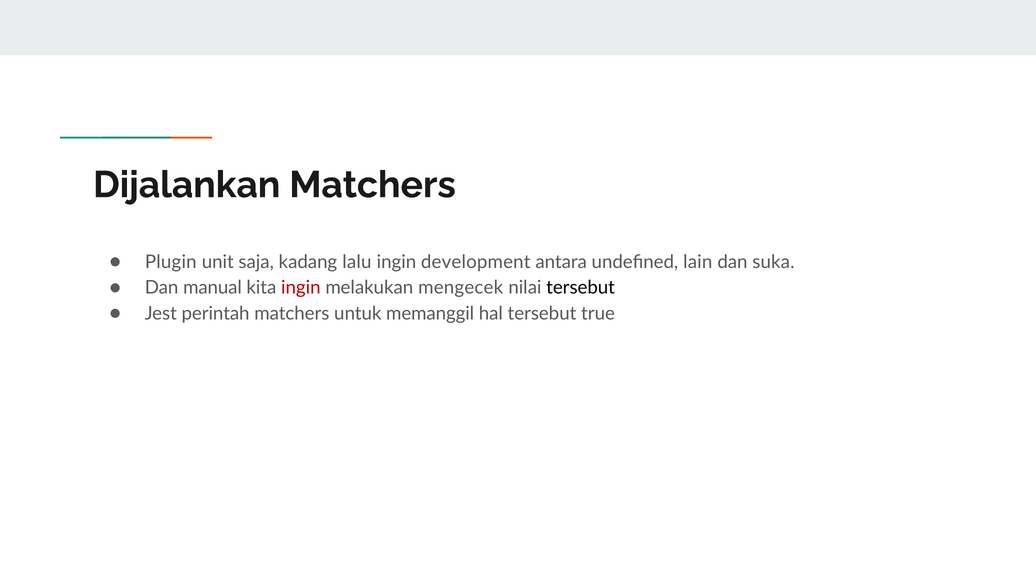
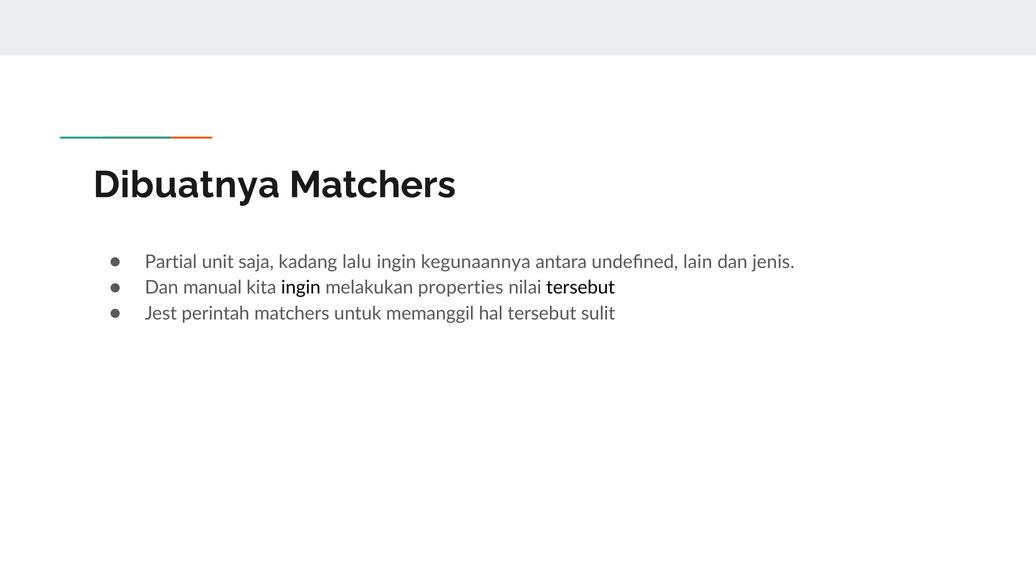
Dijalankan: Dijalankan -> Dibuatnya
Plugin: Plugin -> Partial
development: development -> kegunaannya
suka: suka -> jenis
ingin at (301, 288) colour: red -> black
mengecek: mengecek -> properties
true: true -> sulit
